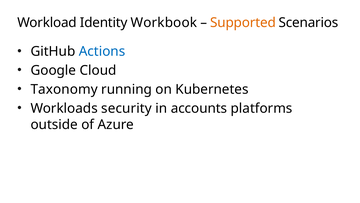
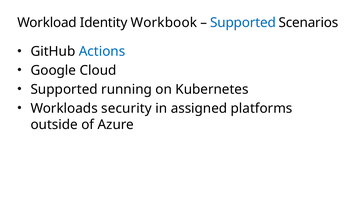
Supported at (243, 23) colour: orange -> blue
Taxonomy at (64, 89): Taxonomy -> Supported
accounts: accounts -> assigned
